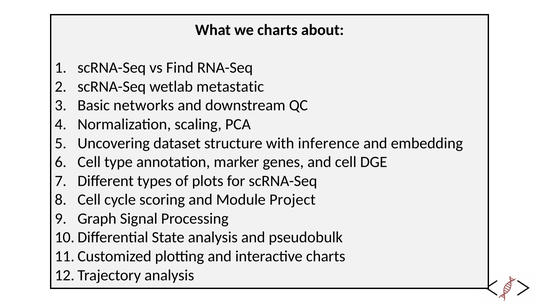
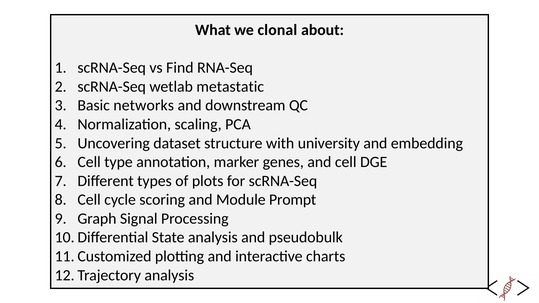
we charts: charts -> clonal
inference: inference -> university
Project: Project -> Prompt
